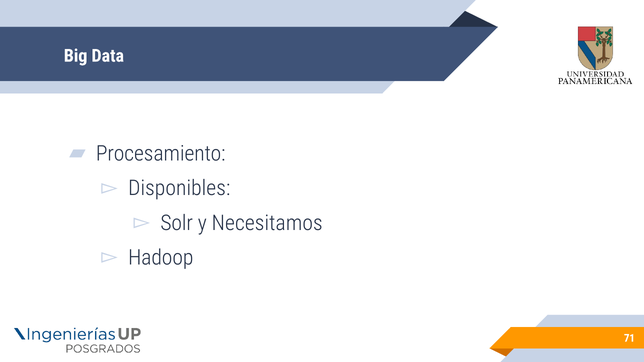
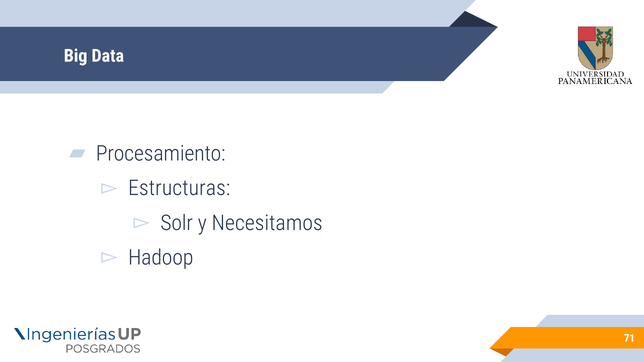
Disponibles: Disponibles -> Estructuras
